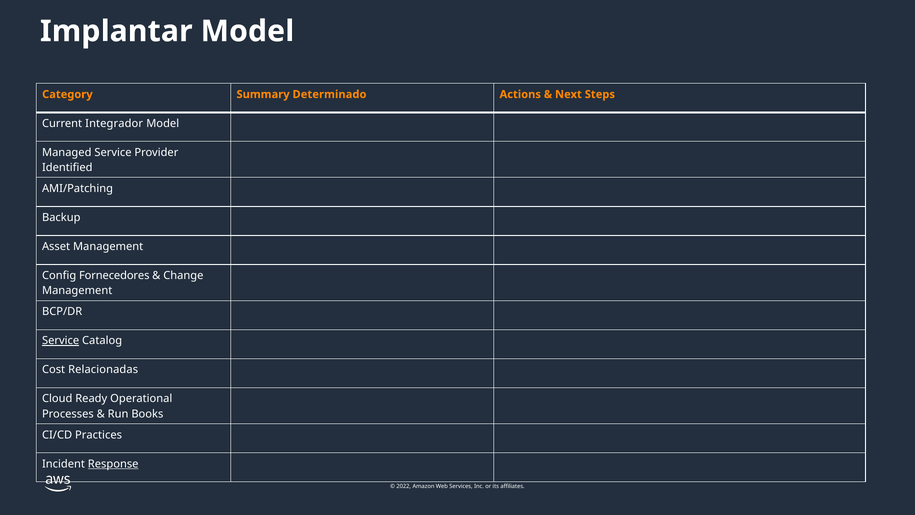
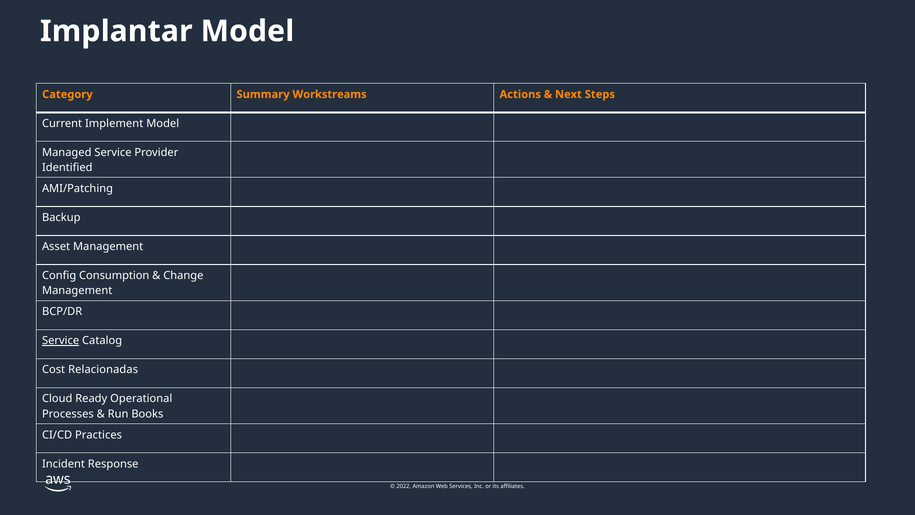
Determinado: Determinado -> Workstreams
Integrador: Integrador -> Implement
Fornecedores: Fornecedores -> Consumption
Response underline: present -> none
